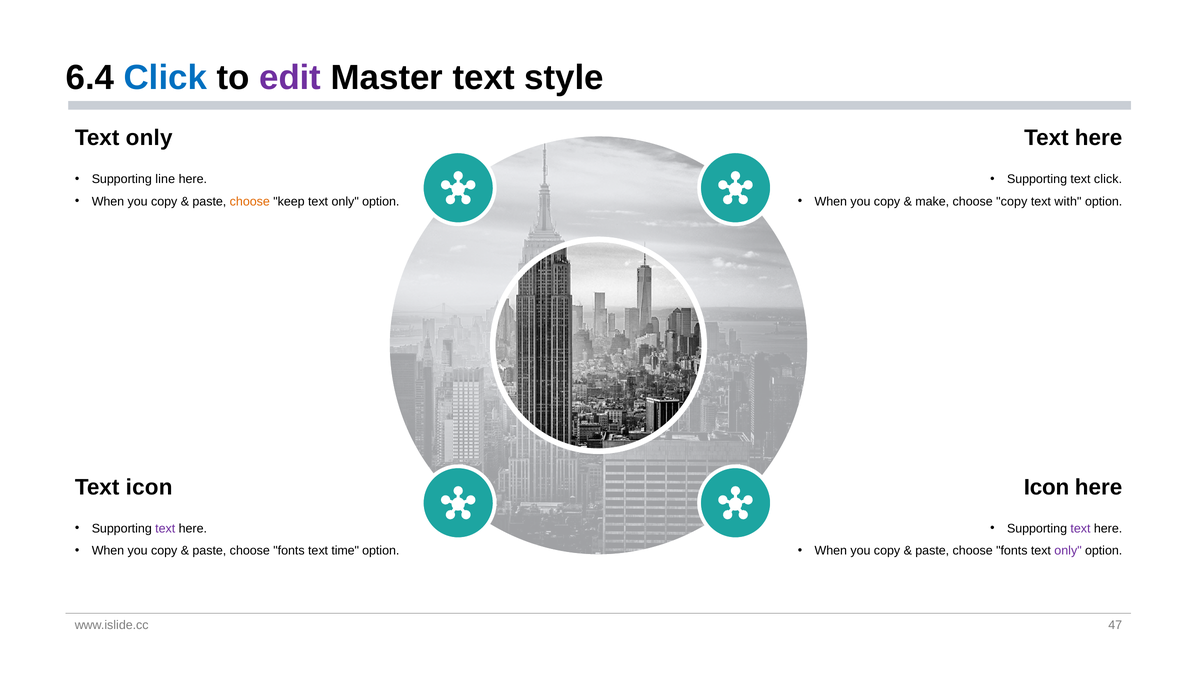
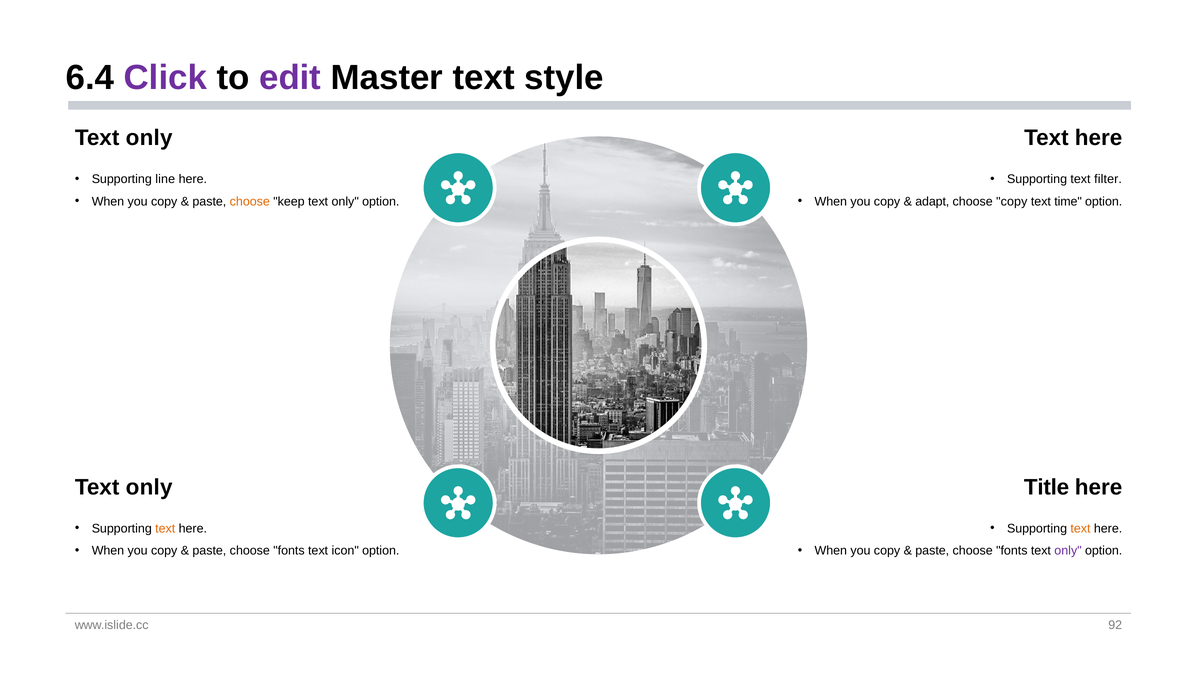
Click at (165, 77) colour: blue -> purple
text click: click -> filter
make: make -> adapt
with: with -> time
icon at (149, 487): icon -> only
Icon at (1047, 487): Icon -> Title
text at (165, 528) colour: purple -> orange
text at (1081, 528) colour: purple -> orange
time: time -> icon
47: 47 -> 92
